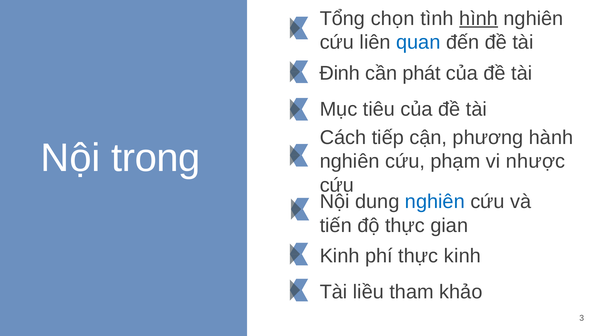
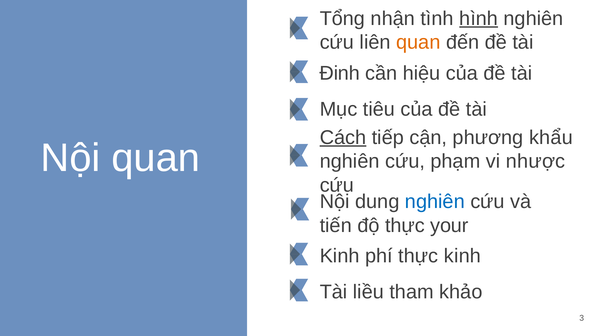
chọn: chọn -> nhận
quan at (418, 42) colour: blue -> orange
phát: phát -> hiệu
Cách underline: none -> present
hành: hành -> khẩu
Nội trong: trong -> quan
gian: gian -> your
